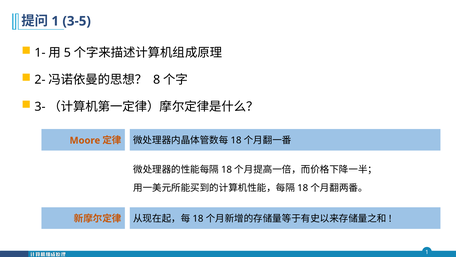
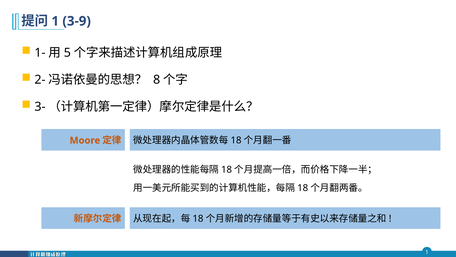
3-5: 3-5 -> 3-9
